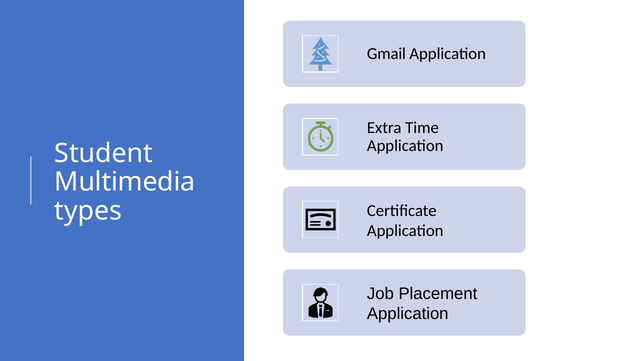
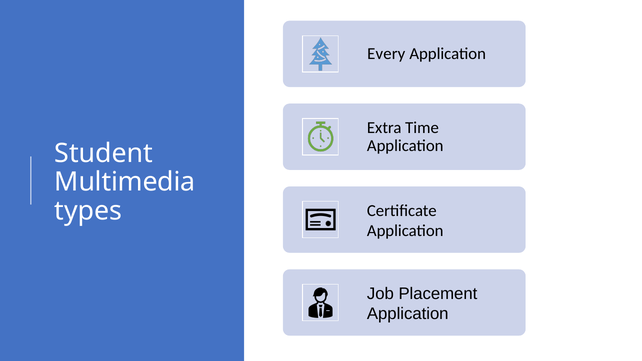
Gmail: Gmail -> Every
